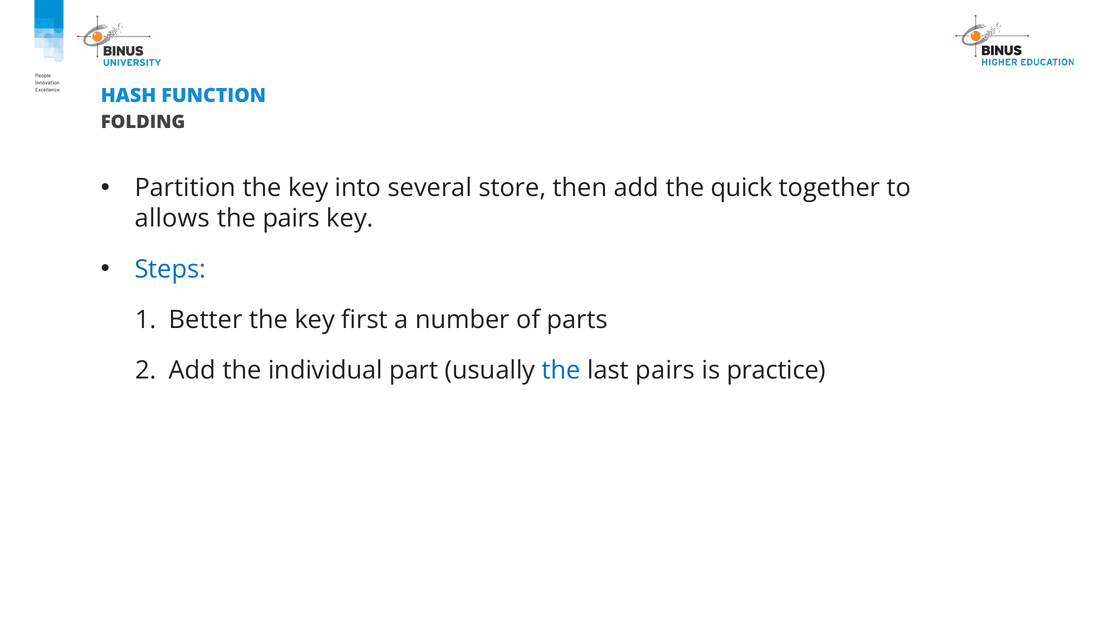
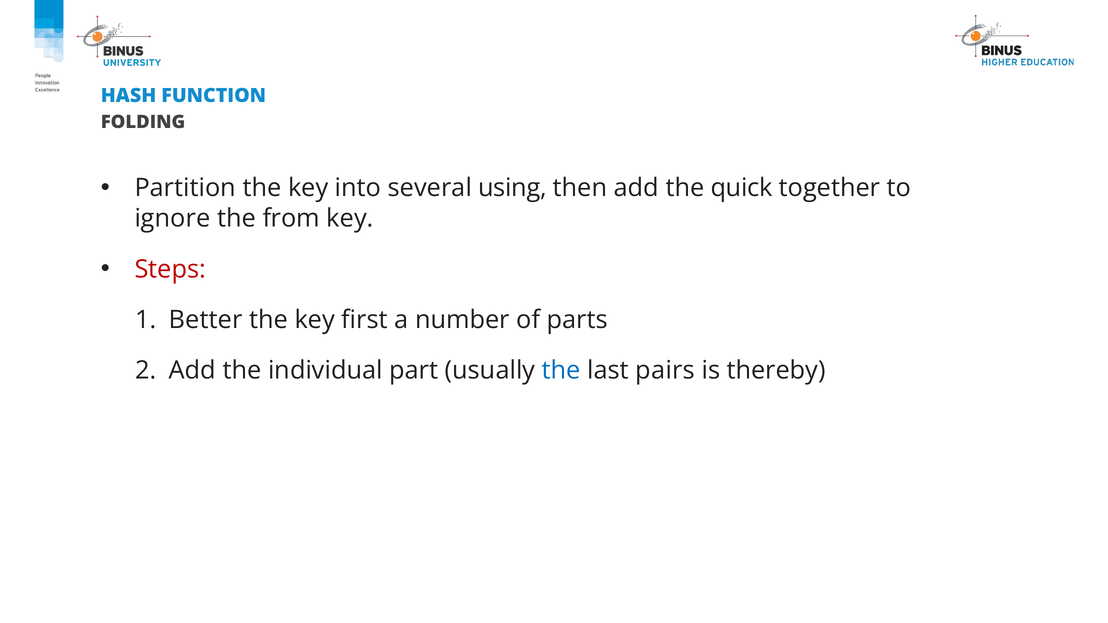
store: store -> using
allows: allows -> ignore
the pairs: pairs -> from
Steps colour: blue -> red
practice: practice -> thereby
